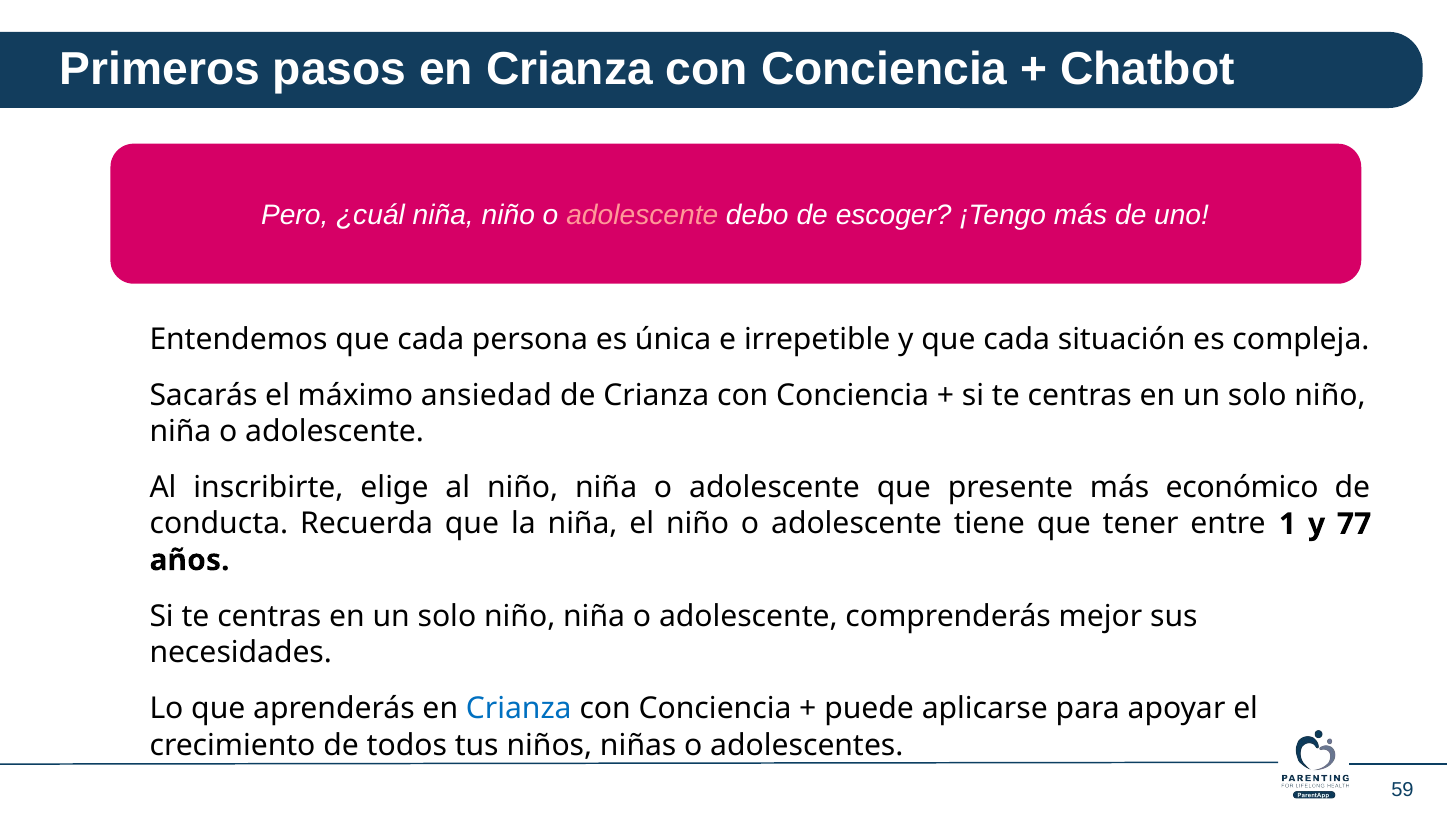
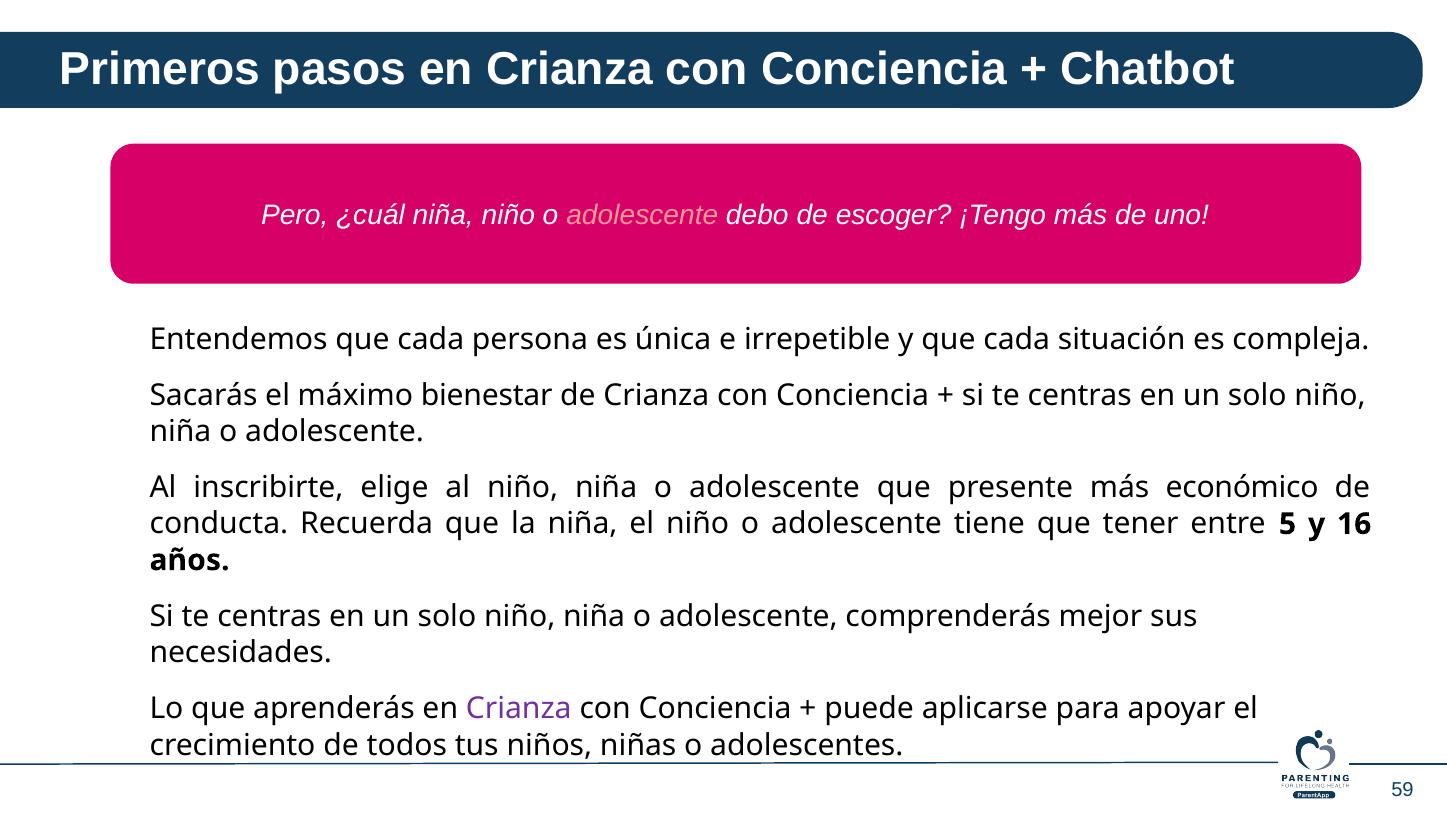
ansiedad: ansiedad -> bienestar
1: 1 -> 5
77: 77 -> 16
Crianza at (519, 709) colour: blue -> purple
